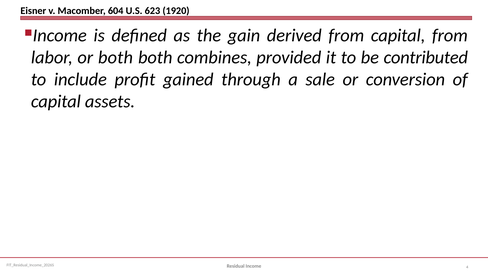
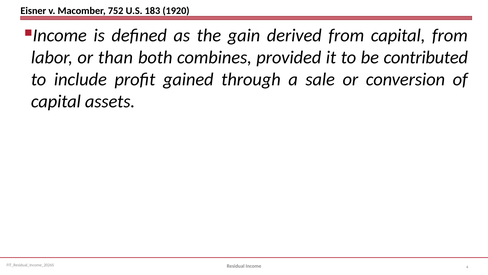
604: 604 -> 752
623: 623 -> 183
or both: both -> than
